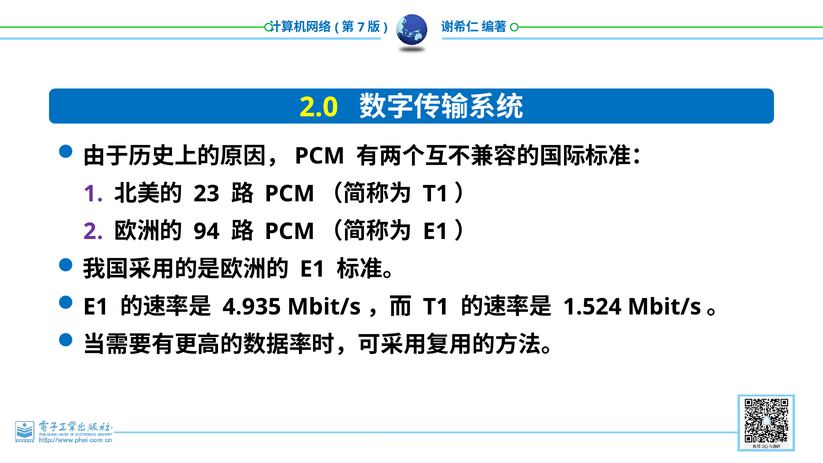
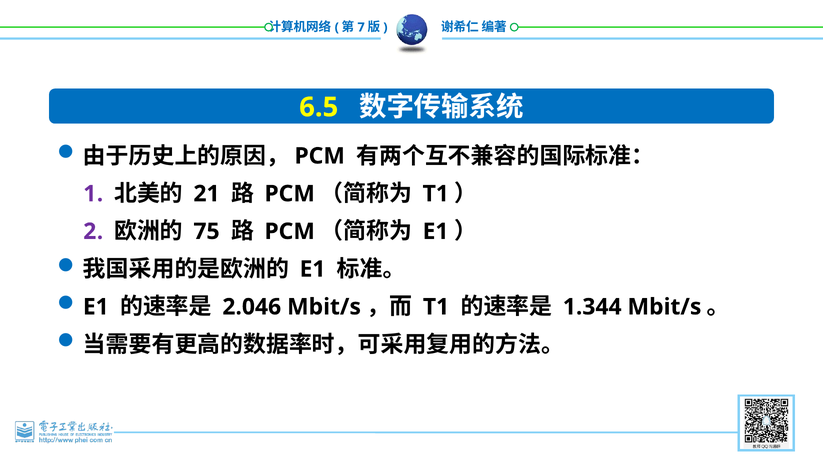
2.0: 2.0 -> 6.5
23: 23 -> 21
94: 94 -> 75
4.935: 4.935 -> 2.046
1.524: 1.524 -> 1.344
